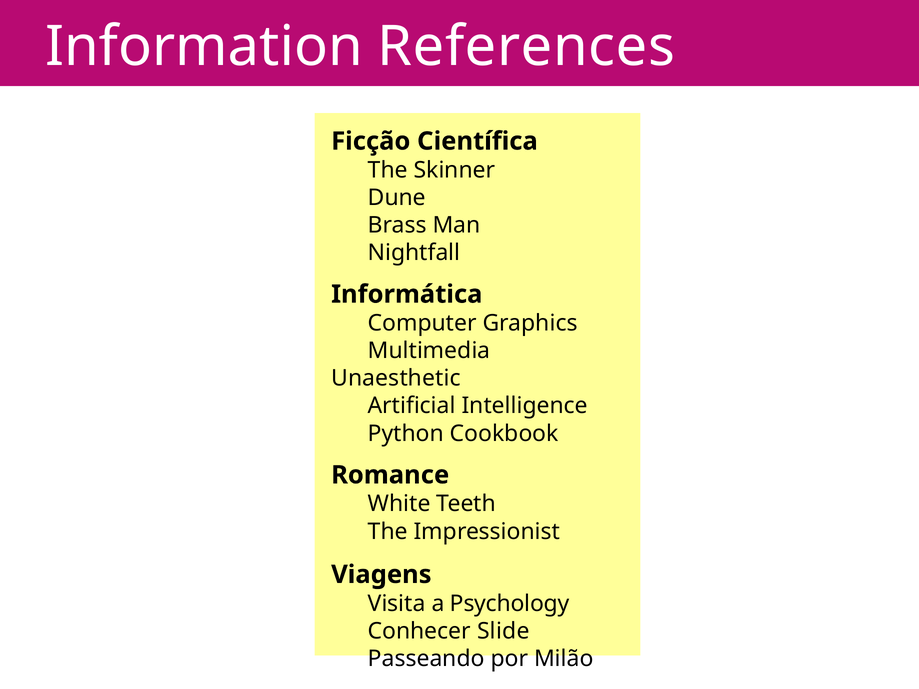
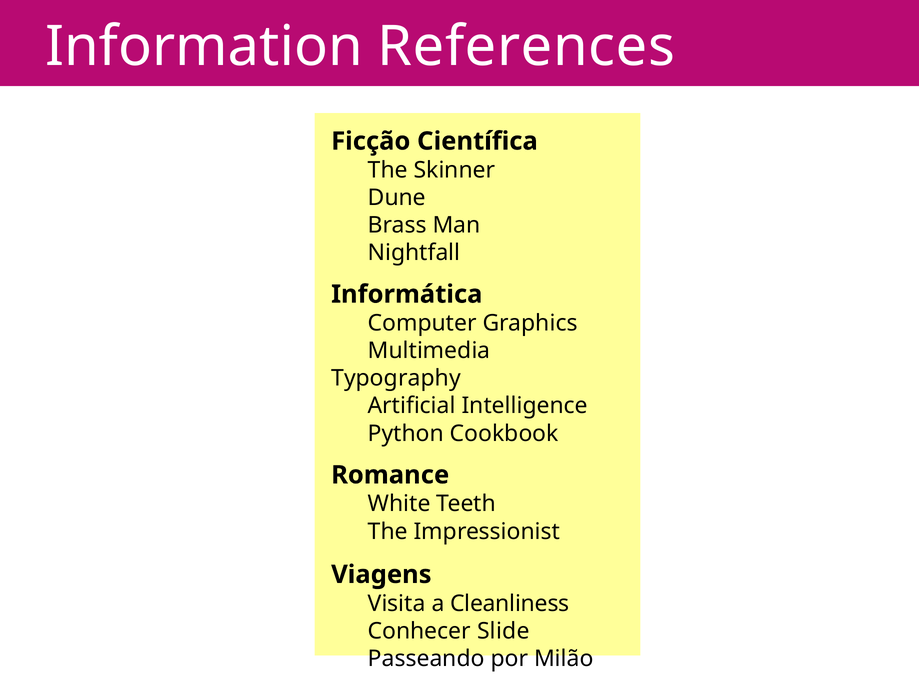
Unaesthetic: Unaesthetic -> Typography
Psychology: Psychology -> Cleanliness
